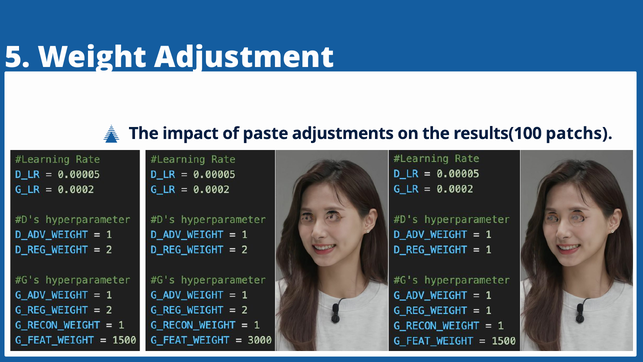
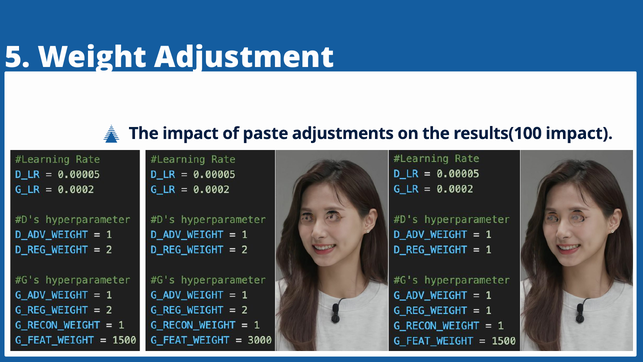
results(100 patchs: patchs -> impact
